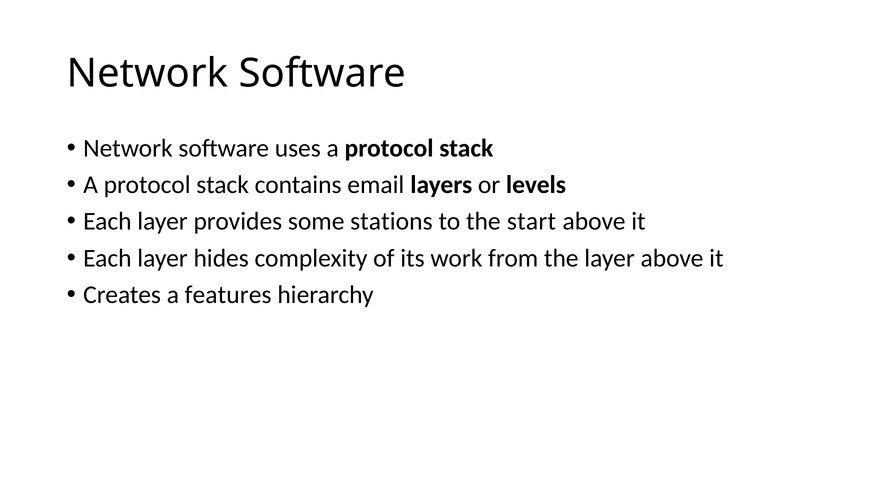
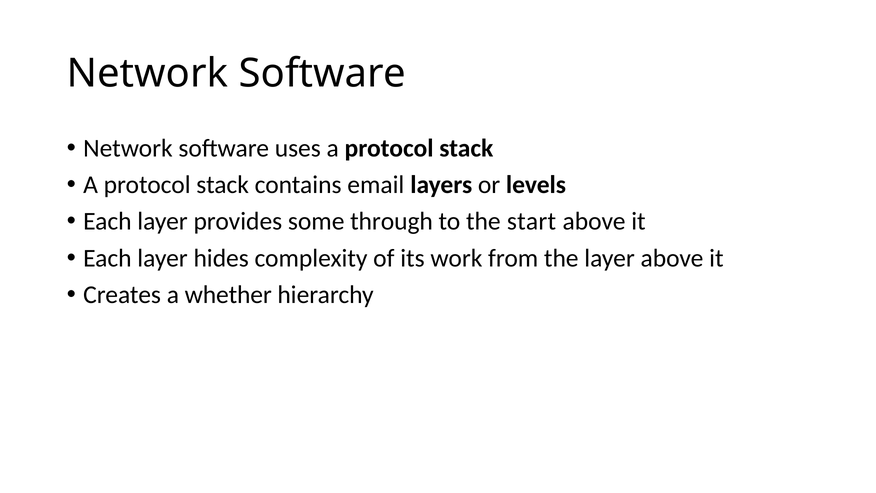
stations: stations -> through
features: features -> whether
